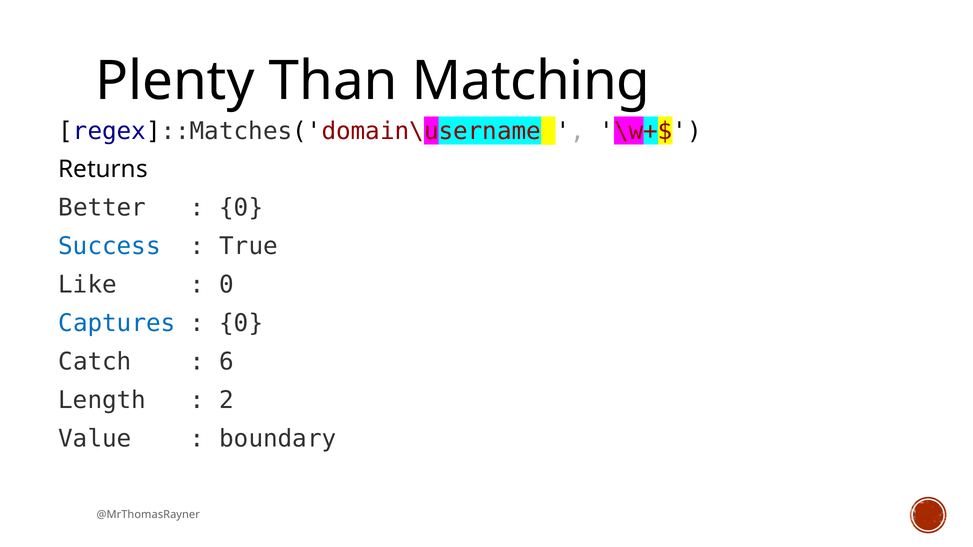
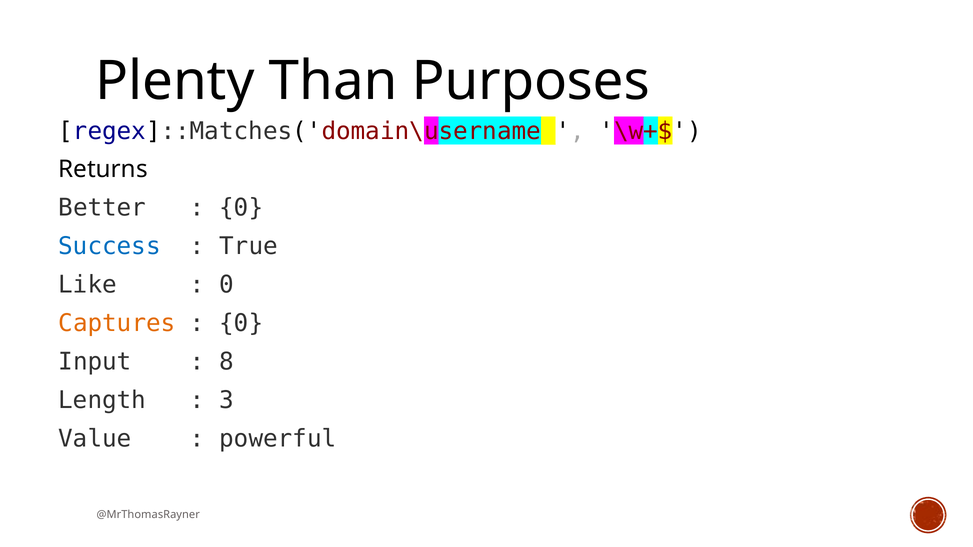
Matching: Matching -> Purposes
Captures colour: blue -> orange
Catch: Catch -> Input
6: 6 -> 8
2: 2 -> 3
boundary: boundary -> powerful
